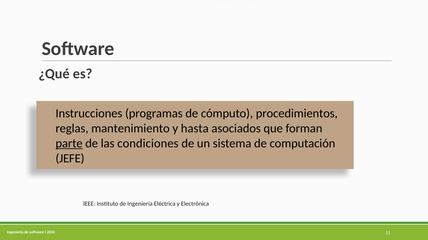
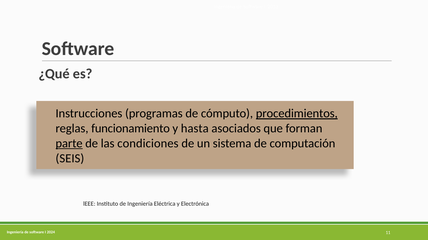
procedimientos underline: none -> present
mantenimiento: mantenimiento -> funcionamiento
JEFE: JEFE -> SEIS
